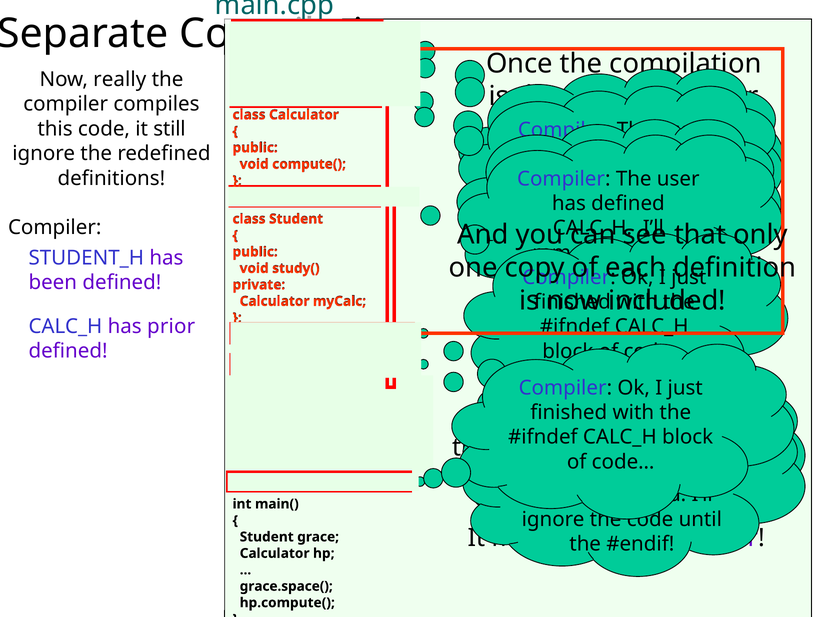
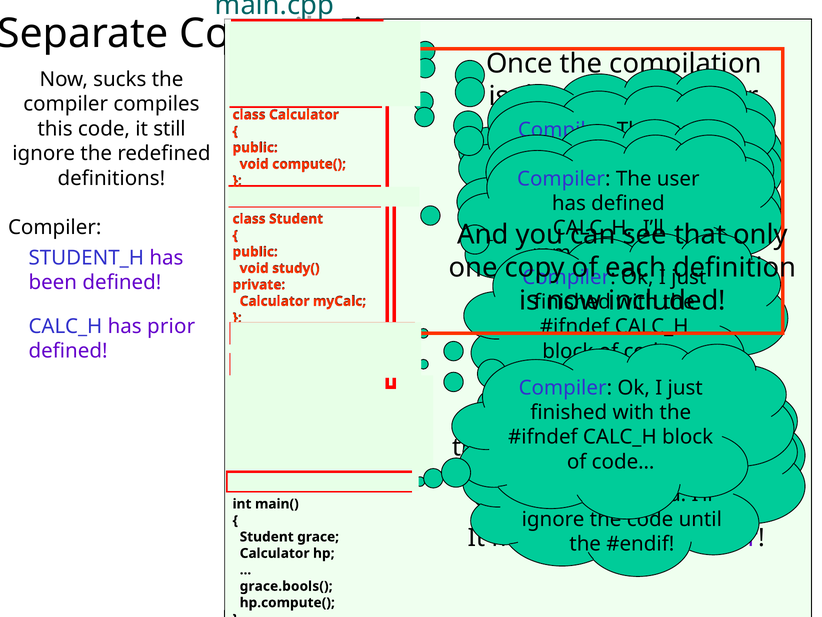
really: really -> sucks
grace.space(: grace.space( -> grace.bools(
